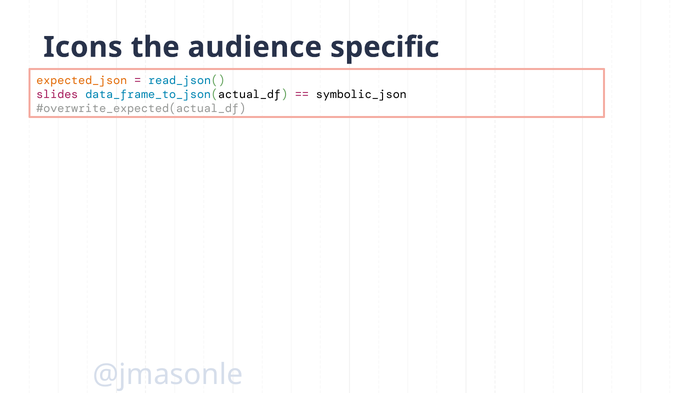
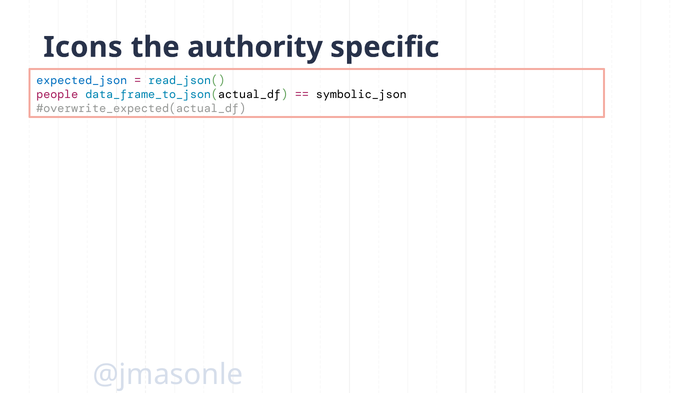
audience: audience -> authority
expected_json colour: orange -> blue
slides: slides -> people
